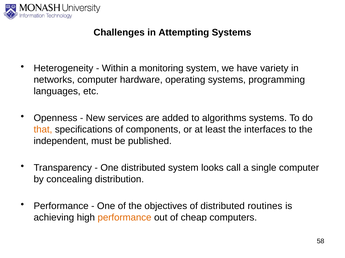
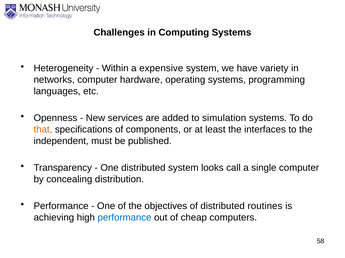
Attempting: Attempting -> Computing
monitoring: monitoring -> expensive
algorithms: algorithms -> simulation
performance at (125, 218) colour: orange -> blue
